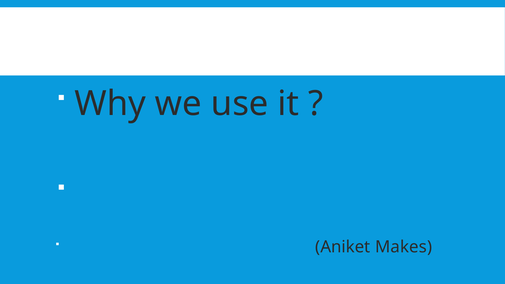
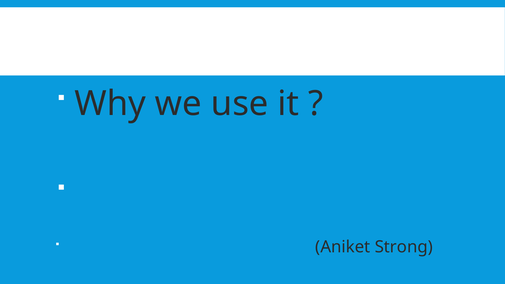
Makes: Makes -> Strong
